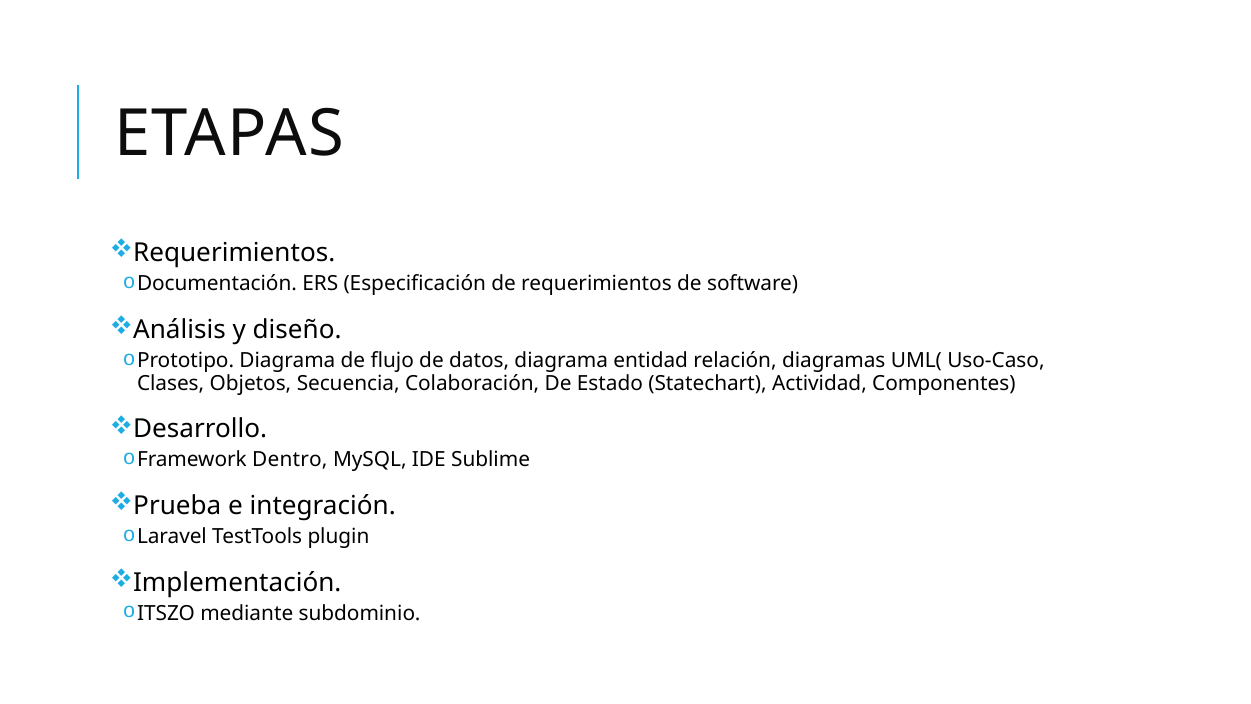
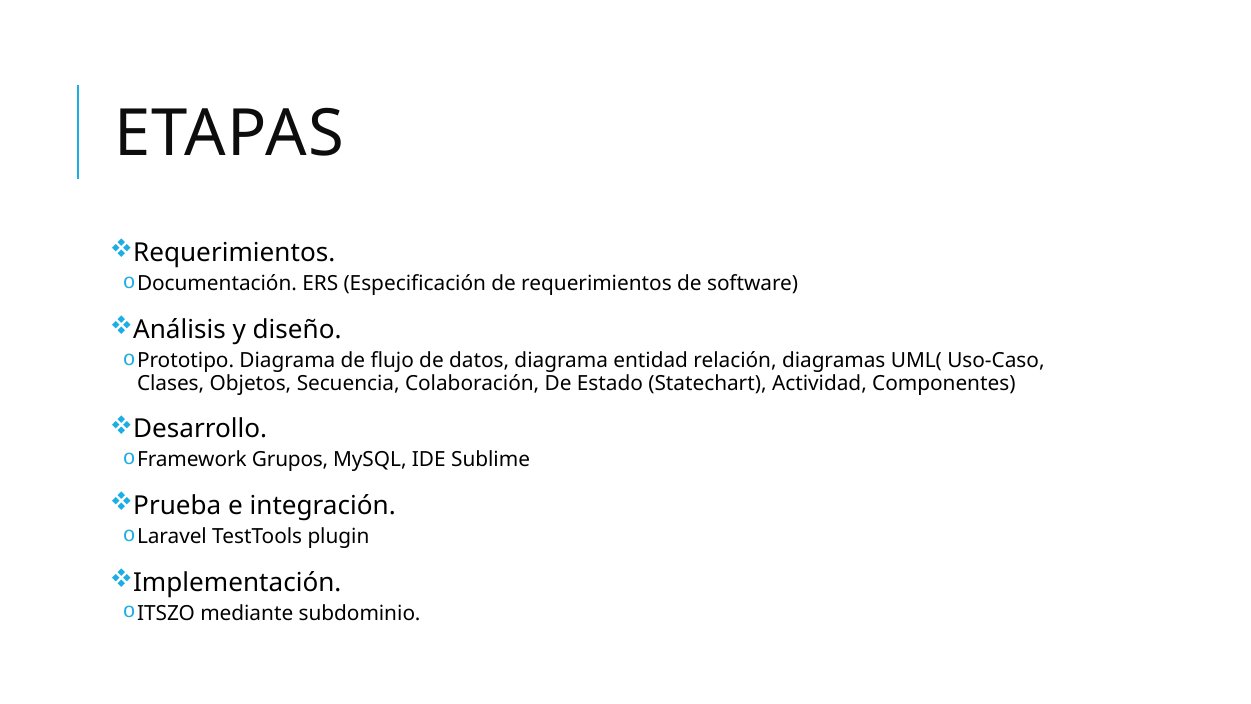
Dentro: Dentro -> Grupos
